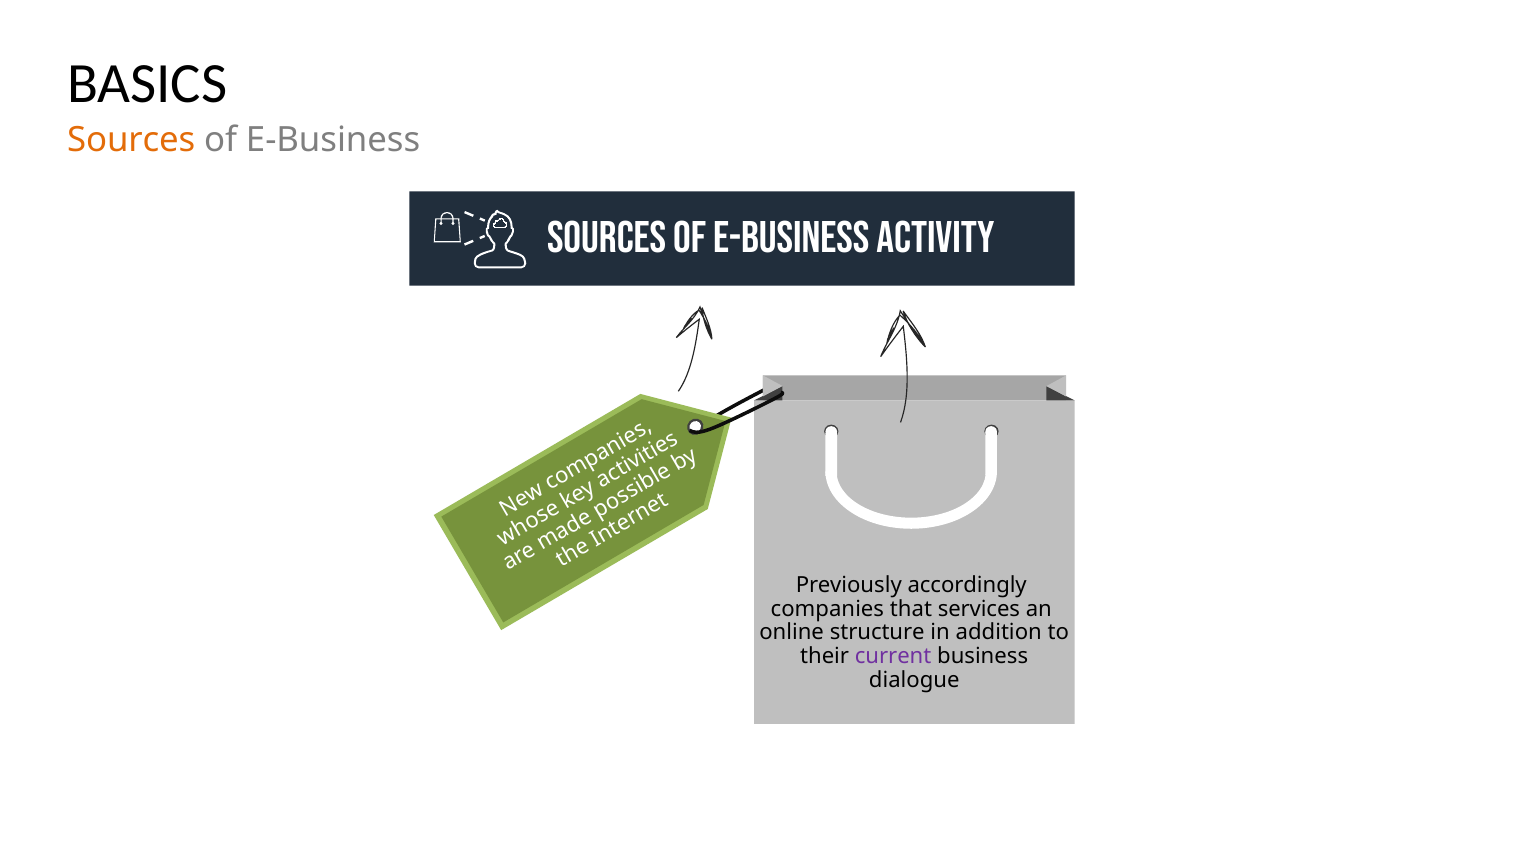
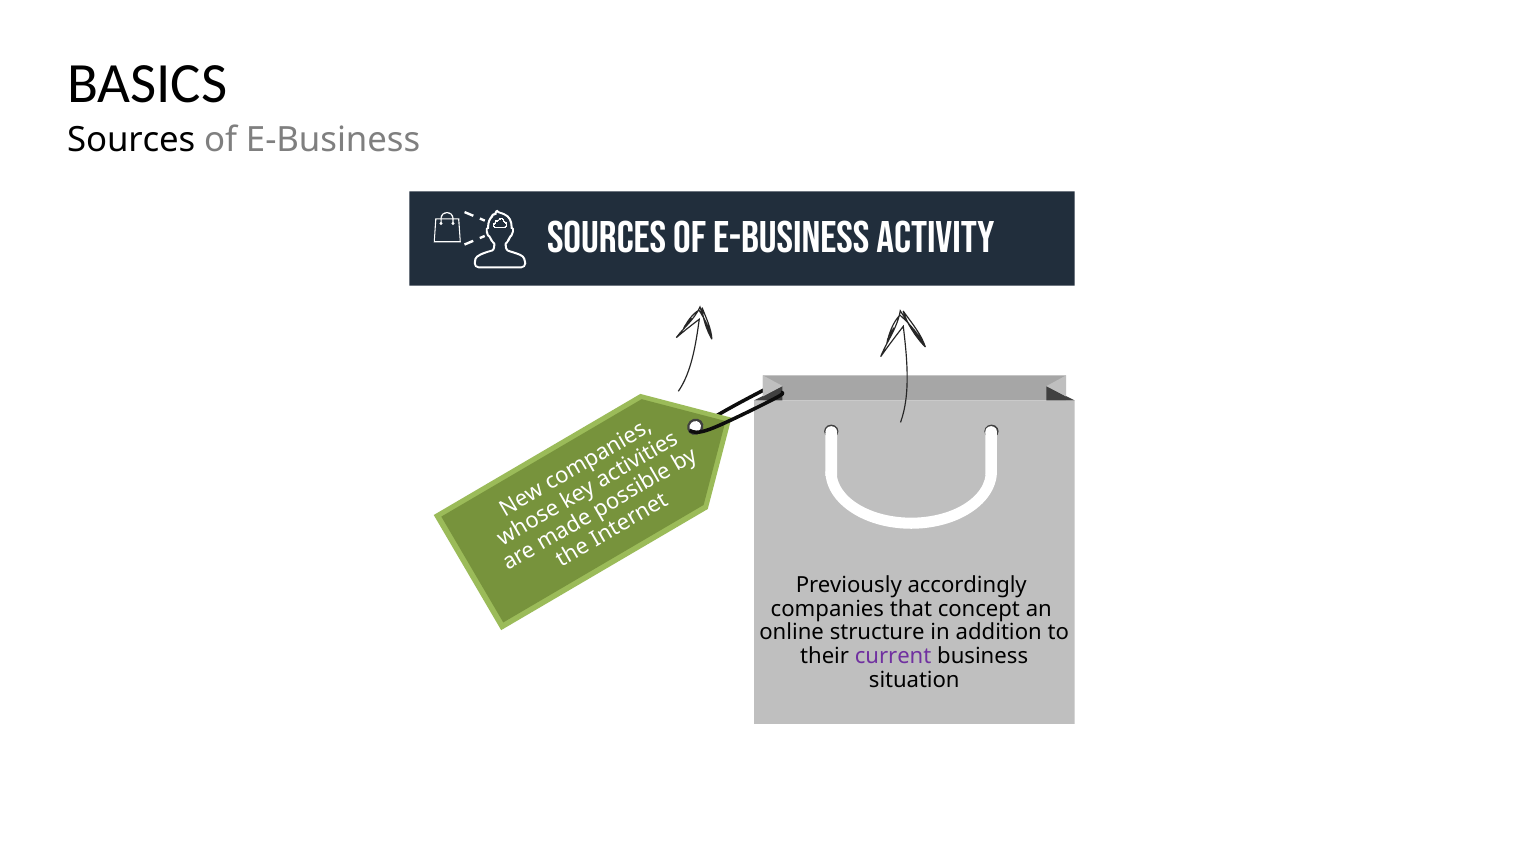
Sources at (131, 140) colour: orange -> black
services: services -> concept
dialogue: dialogue -> situation
